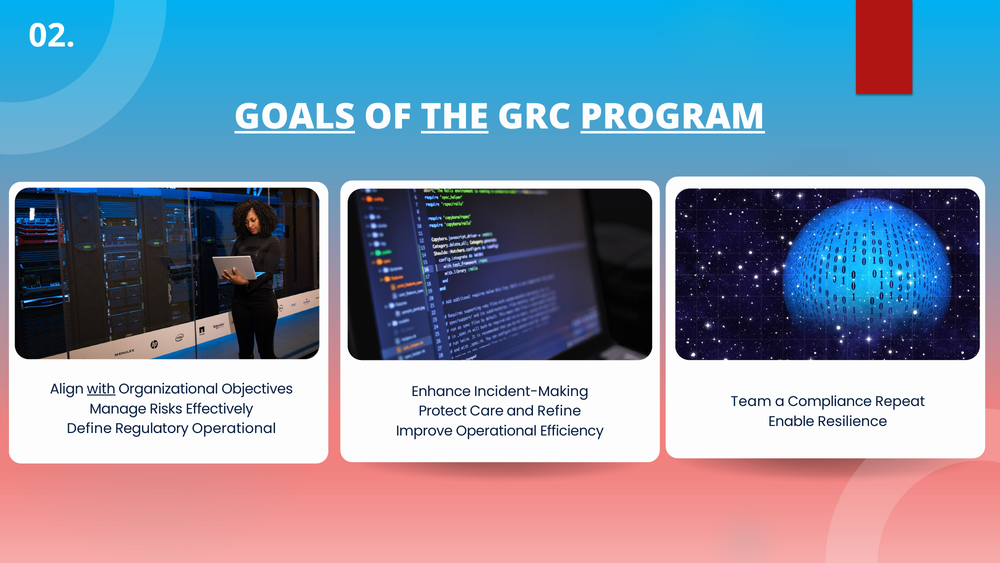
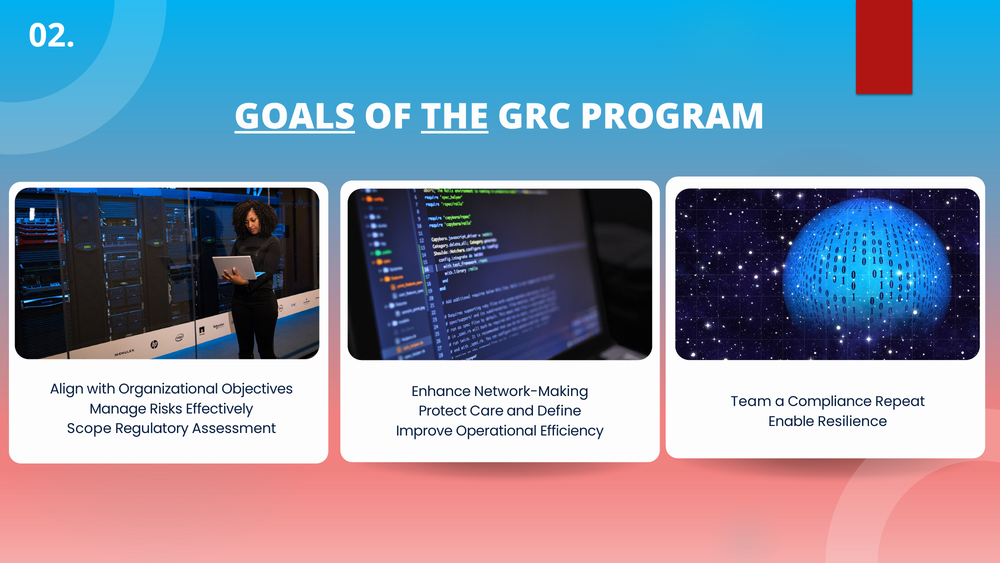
PROGRAM underline: present -> none
with underline: present -> none
Incident-Making: Incident-Making -> Network-Making
Refine: Refine -> Define
Define: Define -> Scope
Regulatory Operational: Operational -> Assessment
